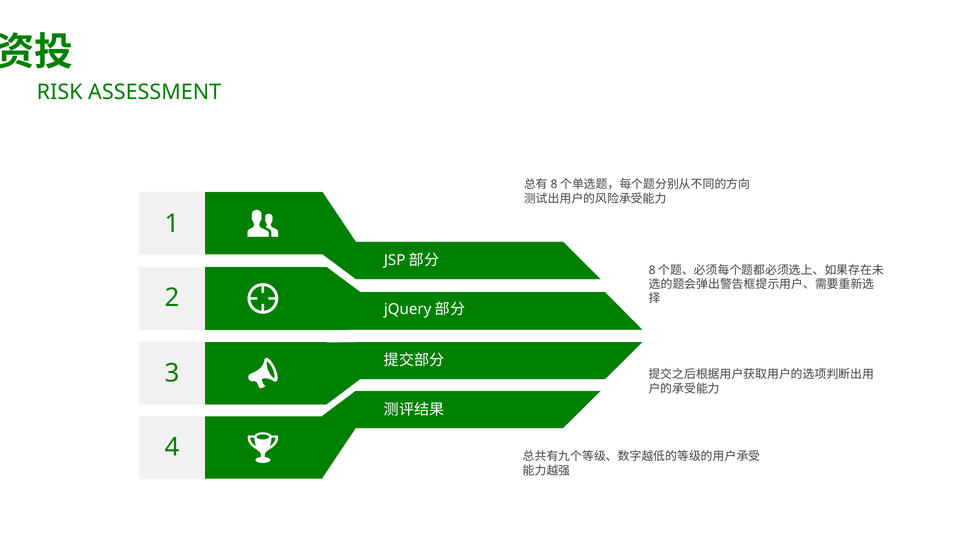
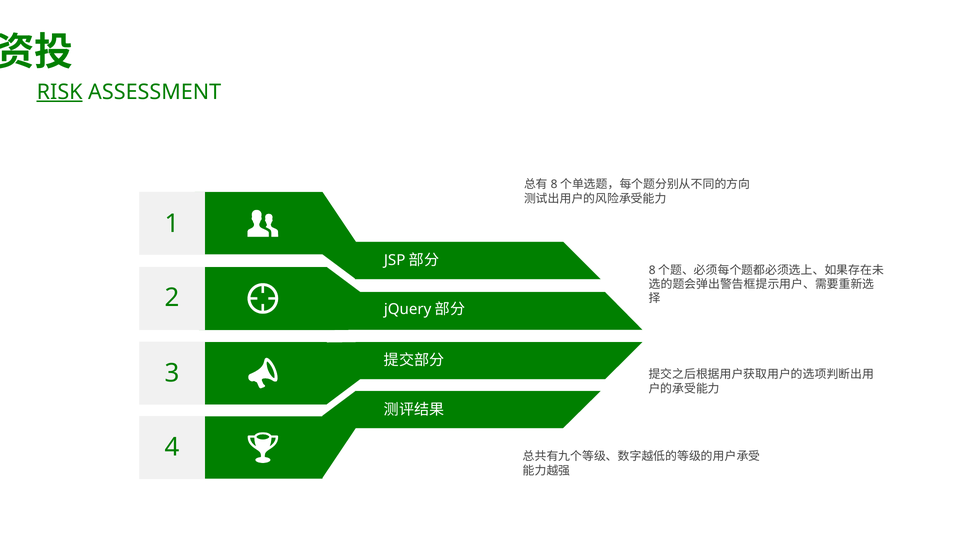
RISK underline: none -> present
